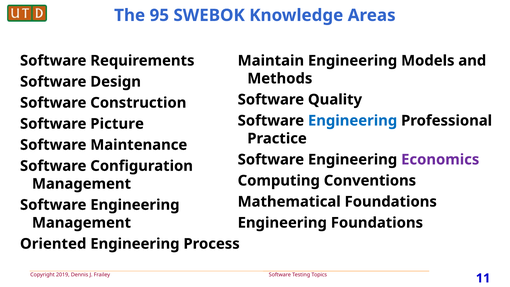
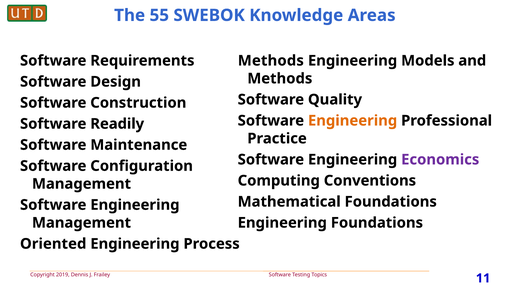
95: 95 -> 55
Maintain at (271, 61): Maintain -> Methods
Engineering at (353, 121) colour: blue -> orange
Picture: Picture -> Readily
